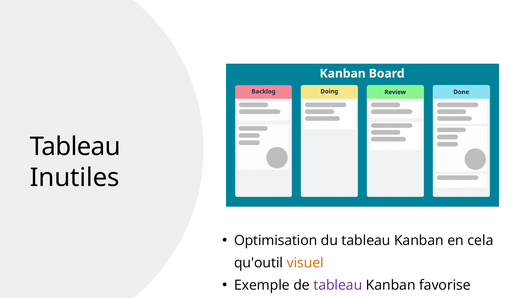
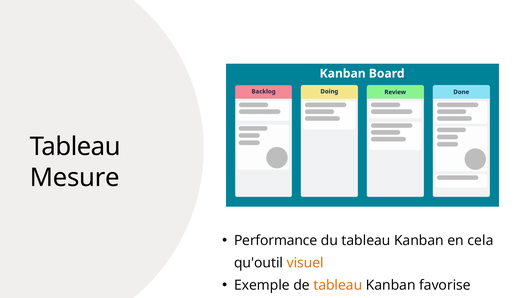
Inutiles: Inutiles -> Mesure
Optimisation: Optimisation -> Performance
tableau at (338, 285) colour: purple -> orange
